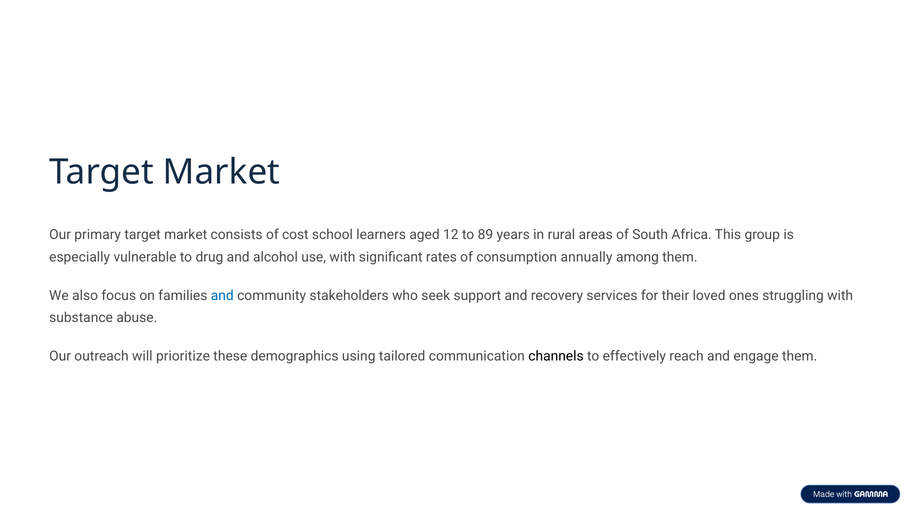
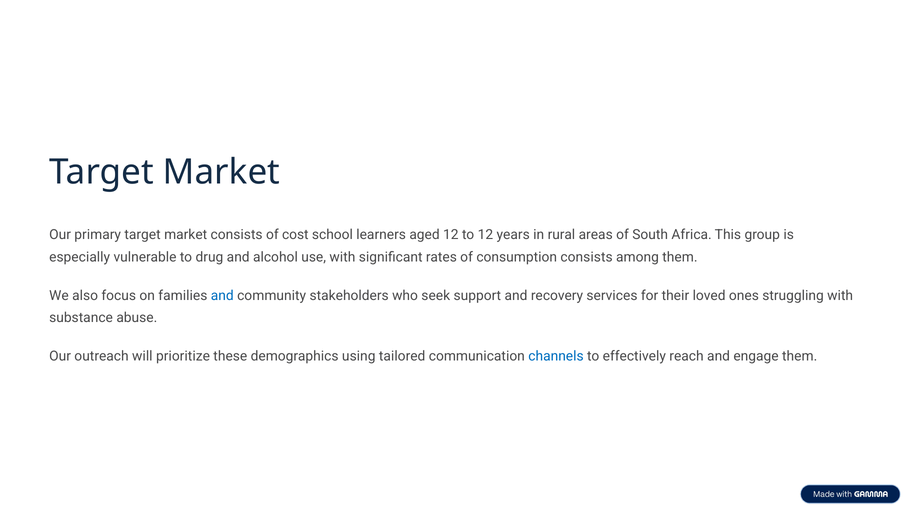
to 89: 89 -> 12
consumption annually: annually -> consists
channels colour: black -> blue
